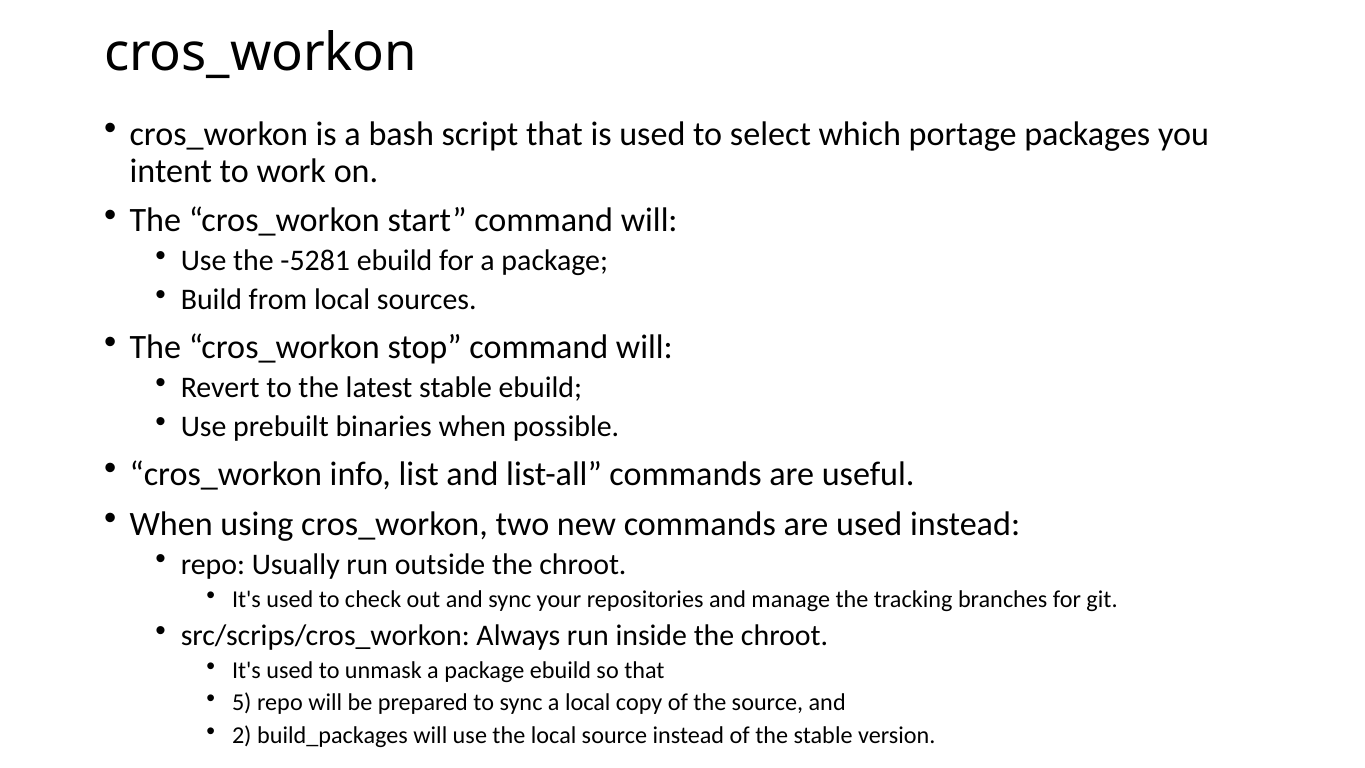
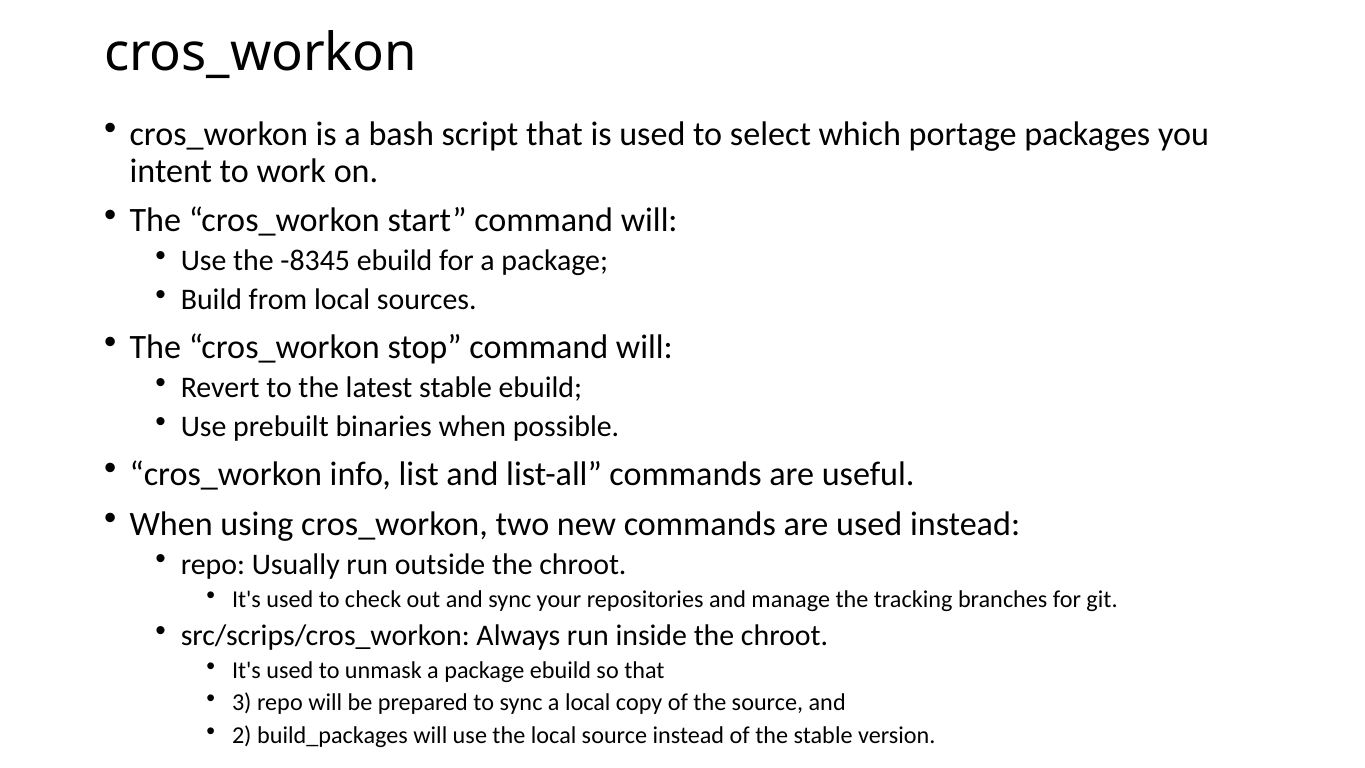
-5281: -5281 -> -8345
5: 5 -> 3
